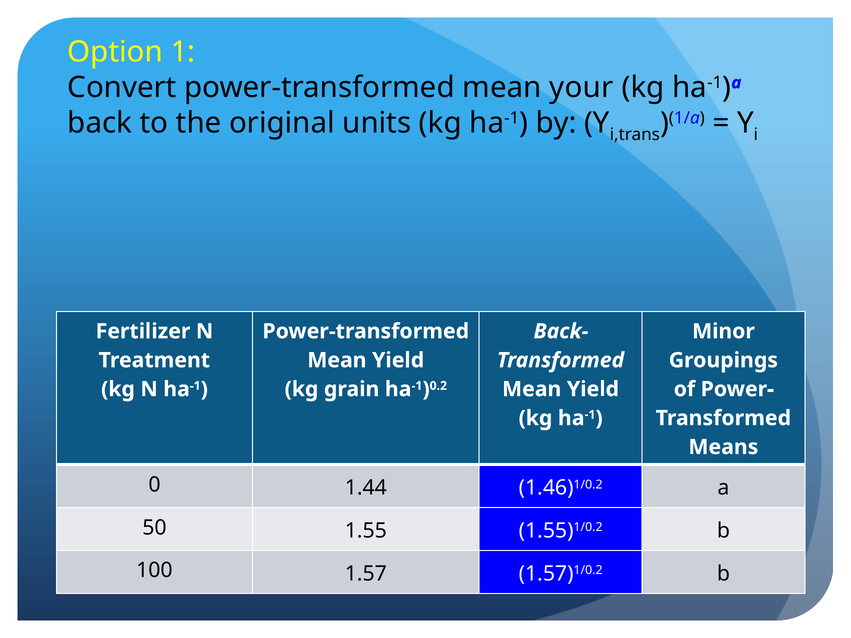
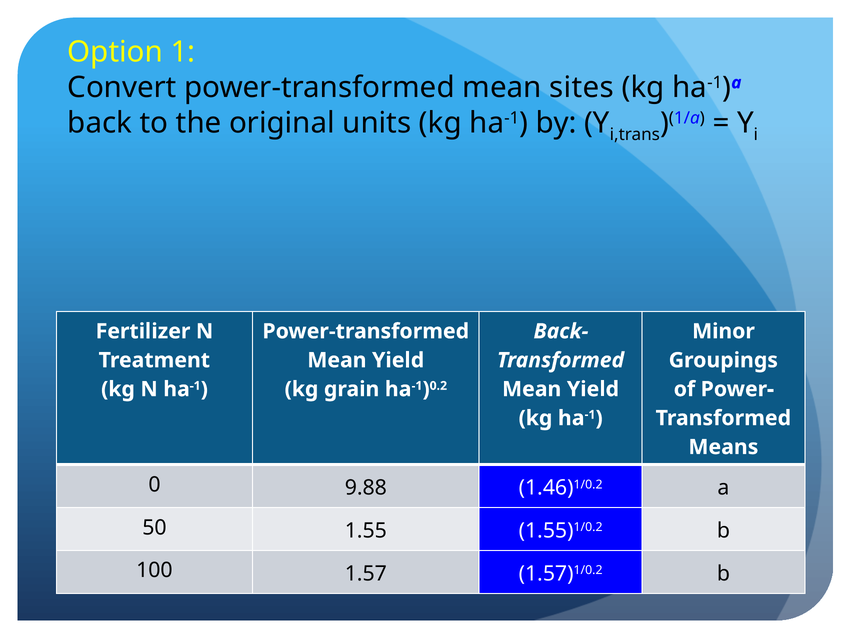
your: your -> sites
1.44: 1.44 -> 9.88
